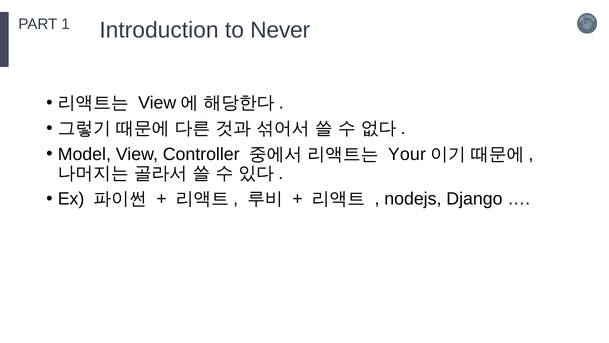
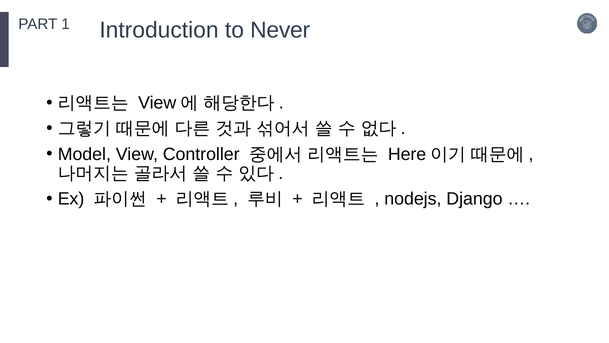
Your: Your -> Here
